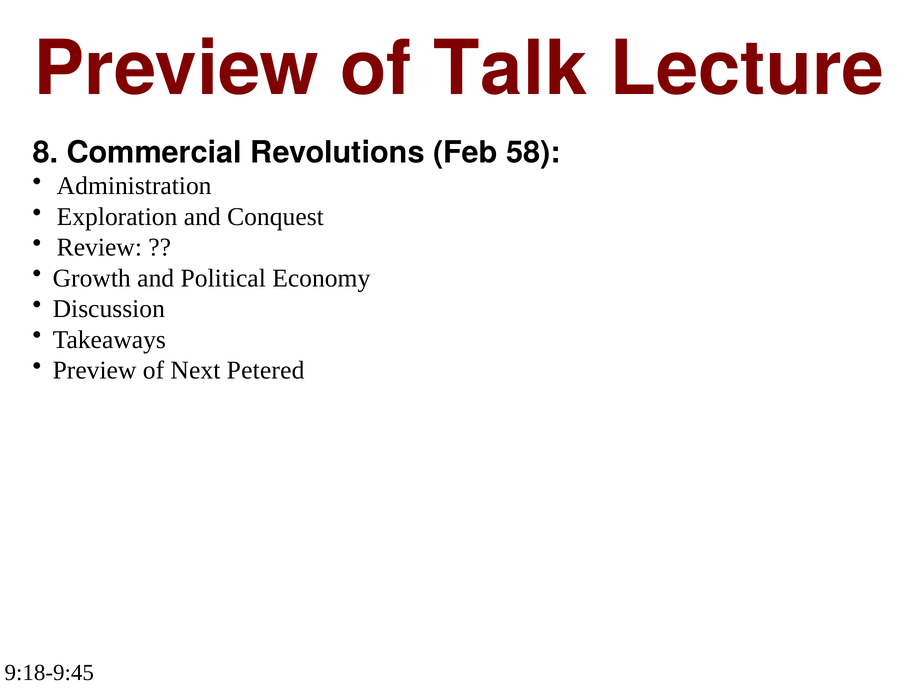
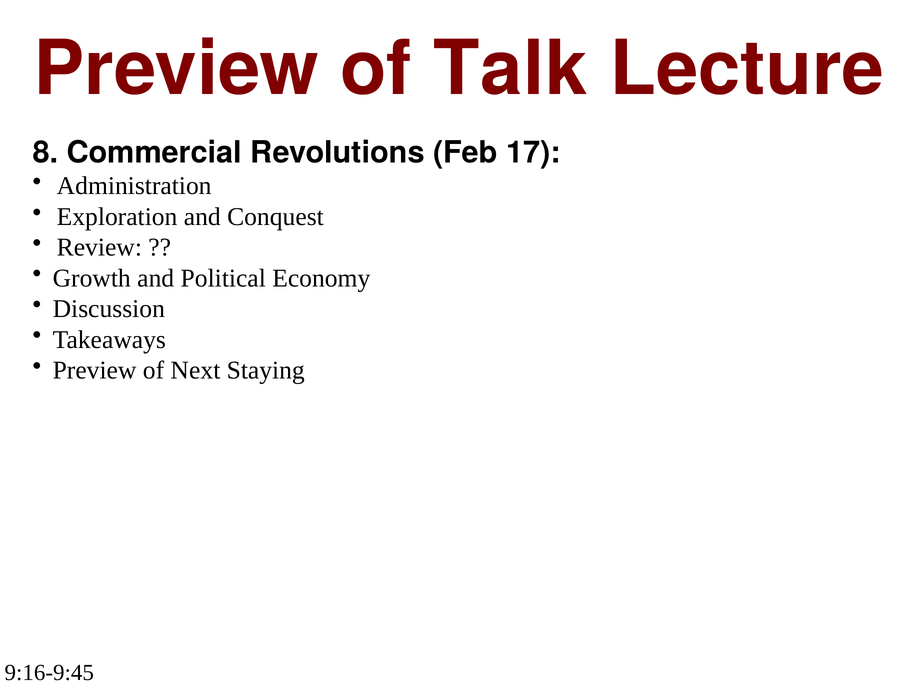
58: 58 -> 17
Petered: Petered -> Staying
9:18-9:45: 9:18-9:45 -> 9:16-9:45
